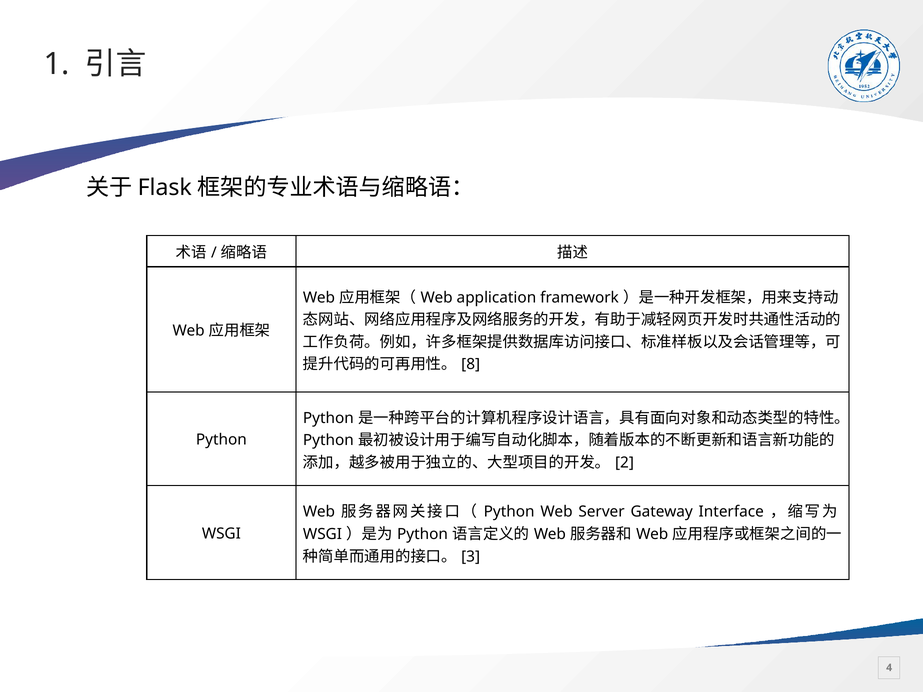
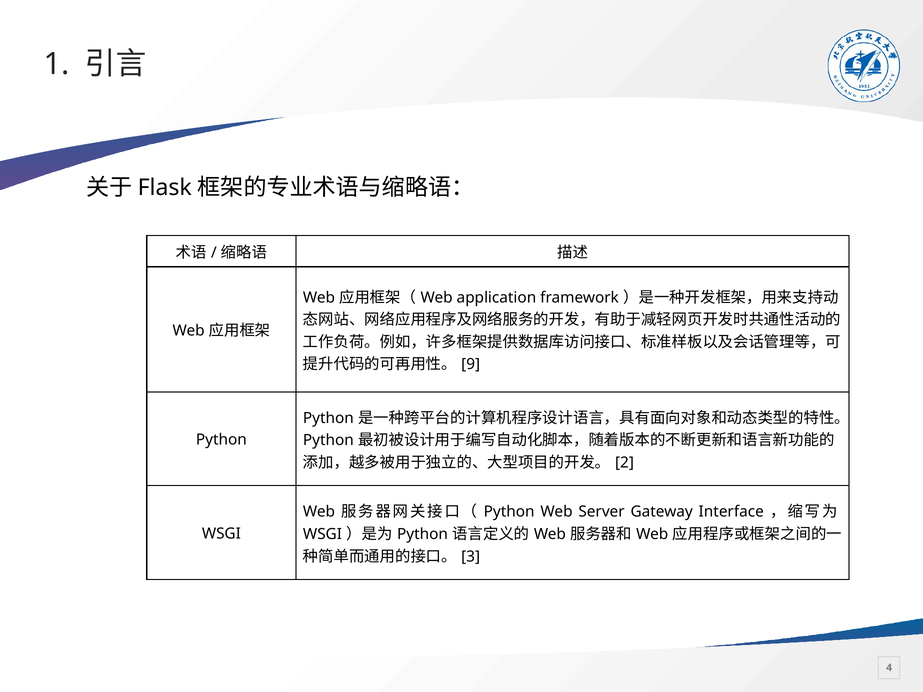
8: 8 -> 9
